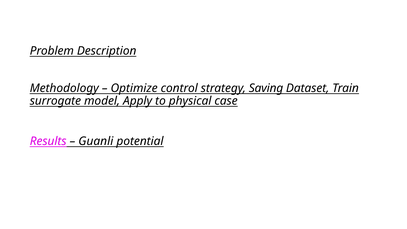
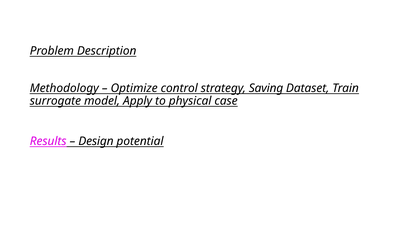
Guanli: Guanli -> Design
